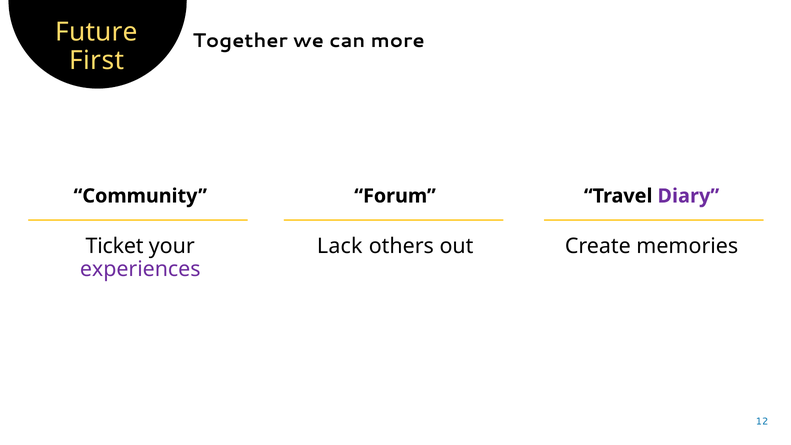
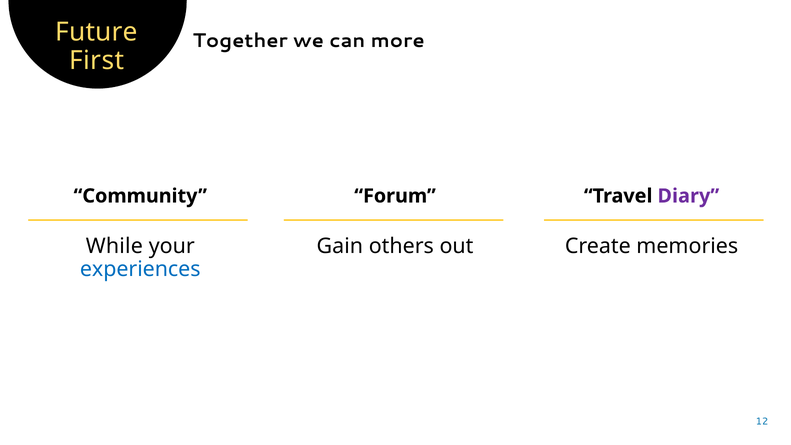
Ticket: Ticket -> While
Lack: Lack -> Gain
experiences colour: purple -> blue
